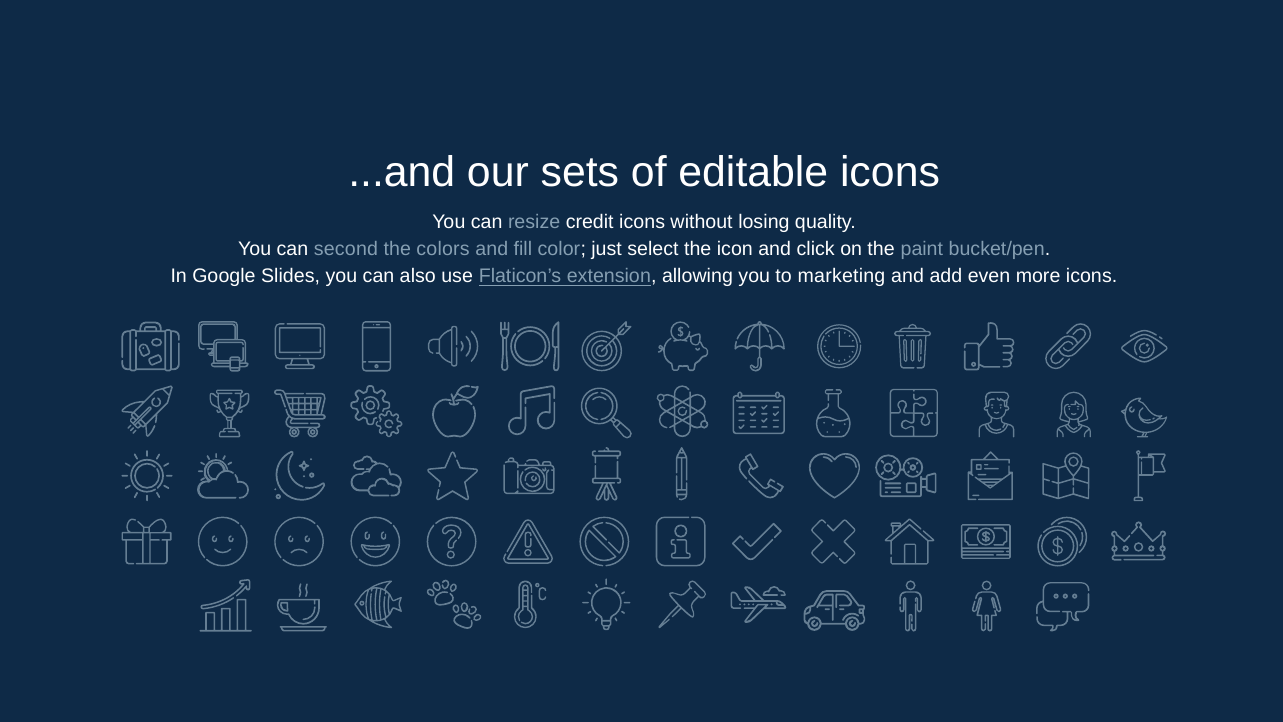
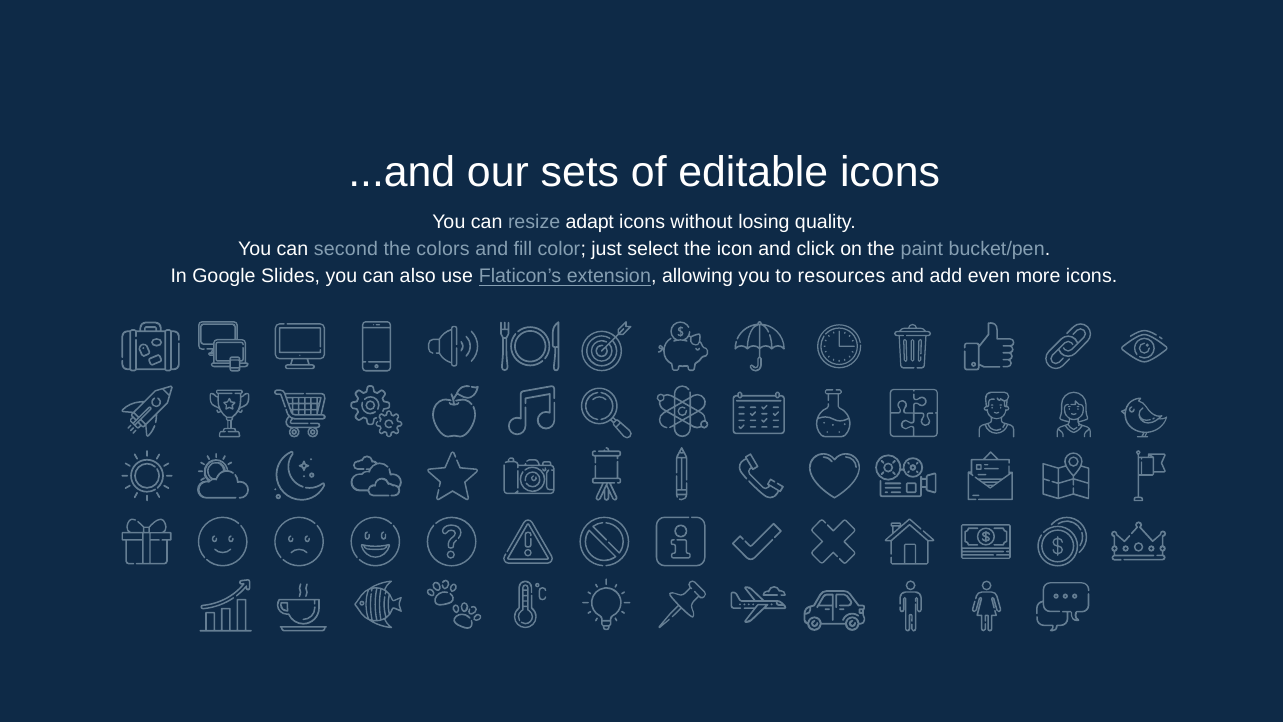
credit: credit -> adapt
marketing: marketing -> resources
